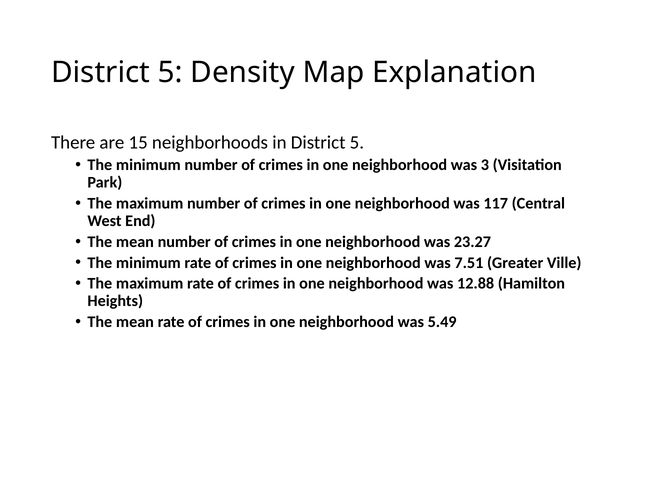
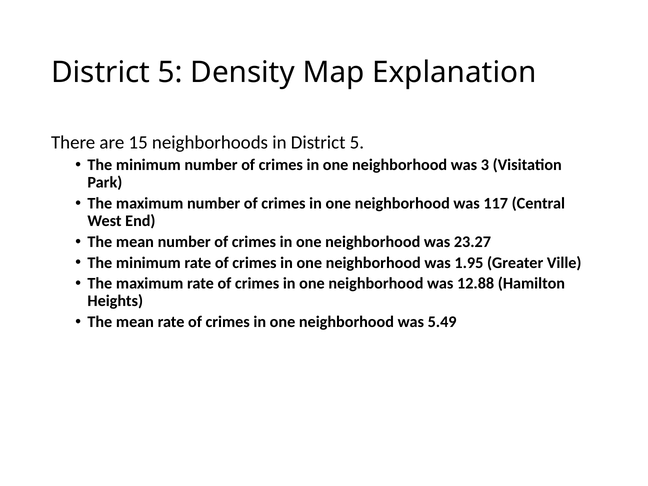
7.51: 7.51 -> 1.95
